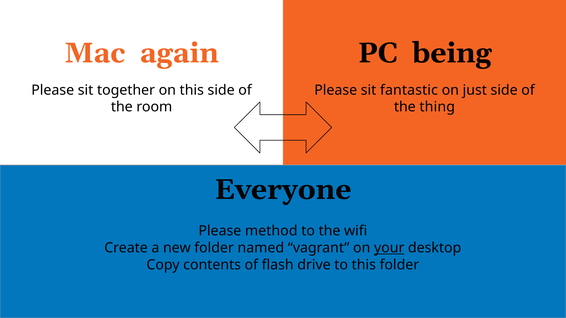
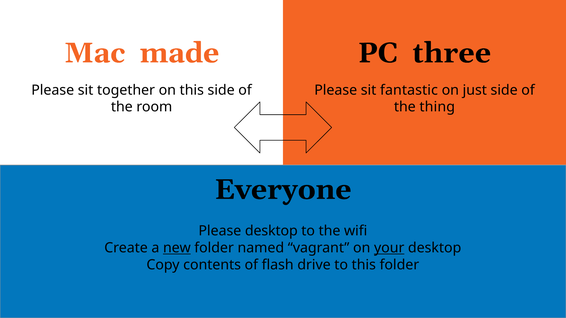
again: again -> made
being: being -> three
Please method: method -> desktop
new underline: none -> present
